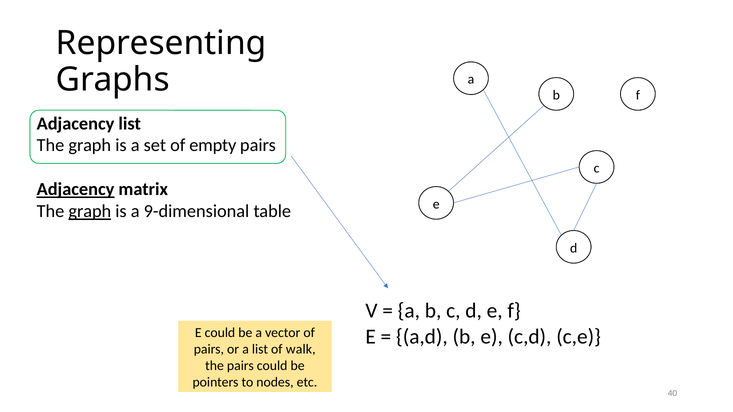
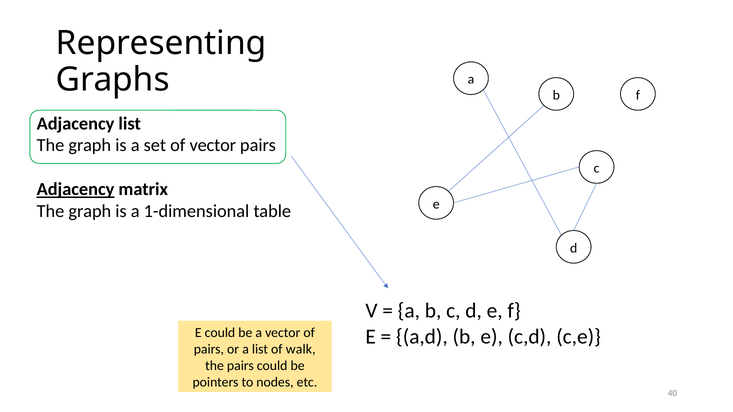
of empty: empty -> vector
graph at (90, 212) underline: present -> none
9-dimensional: 9-dimensional -> 1-dimensional
